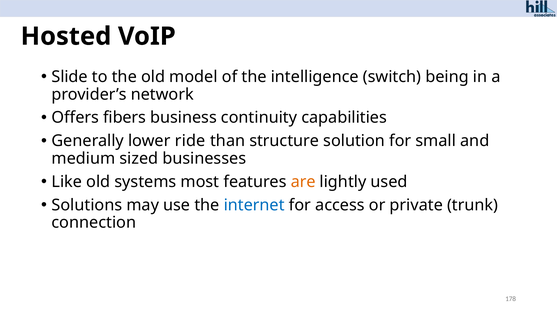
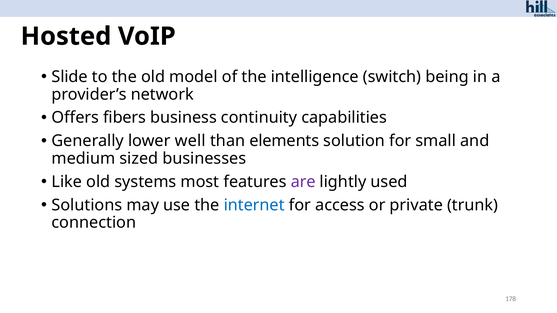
ride: ride -> well
structure: structure -> elements
are colour: orange -> purple
